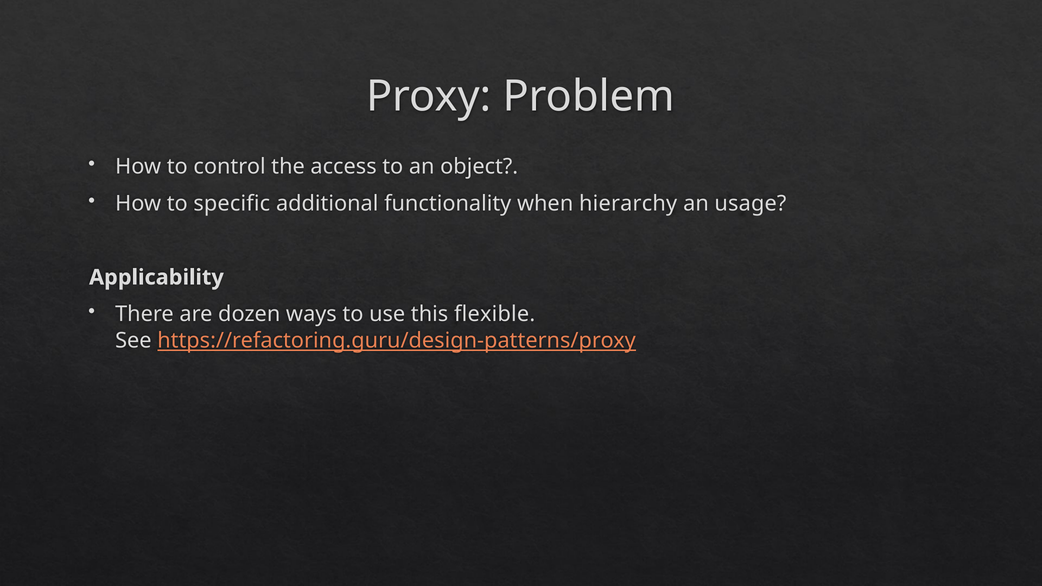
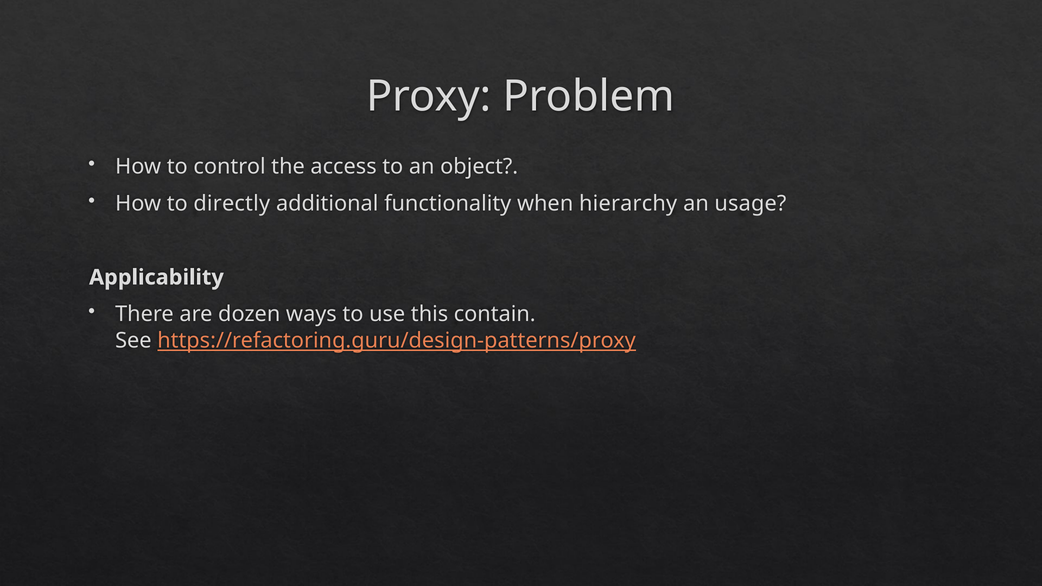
specific: specific -> directly
flexible: flexible -> contain
